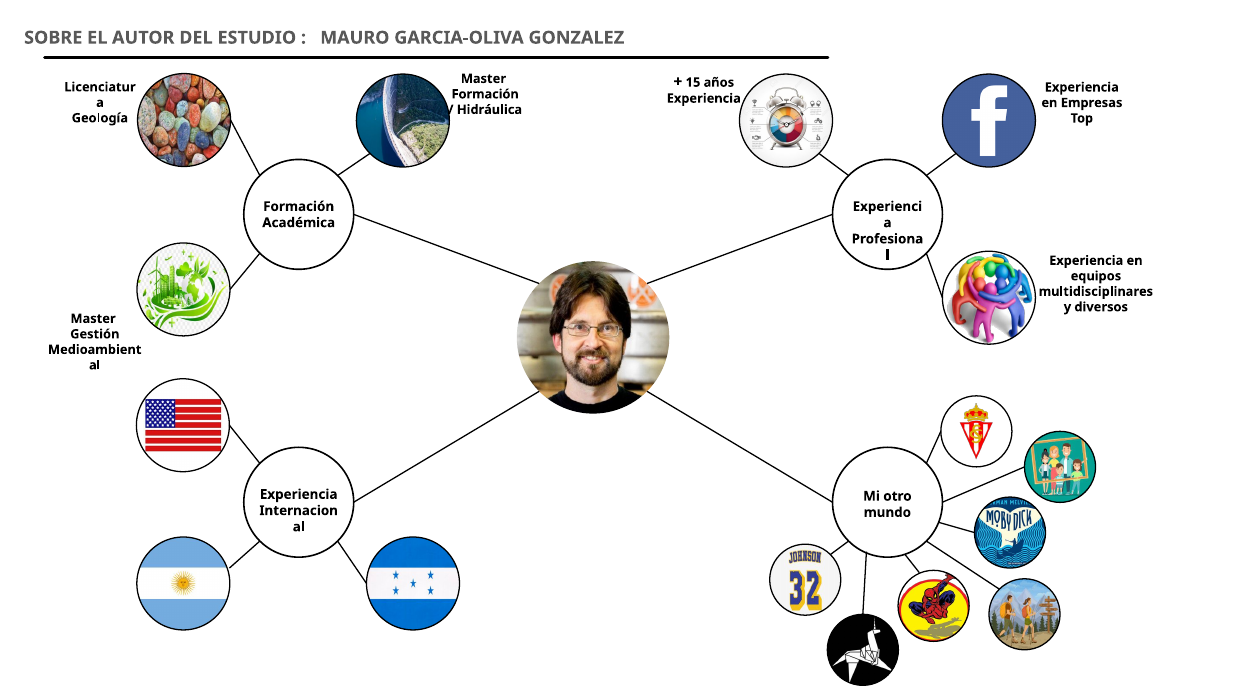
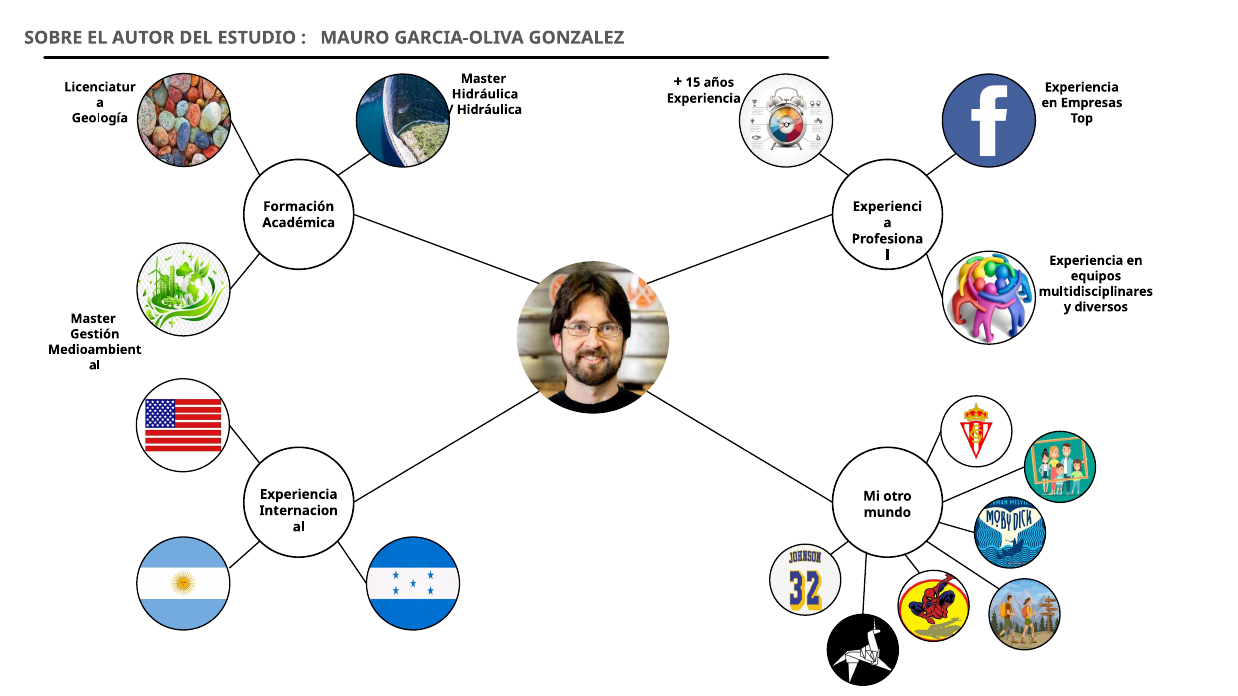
Formación at (485, 94): Formación -> Hidráulica
